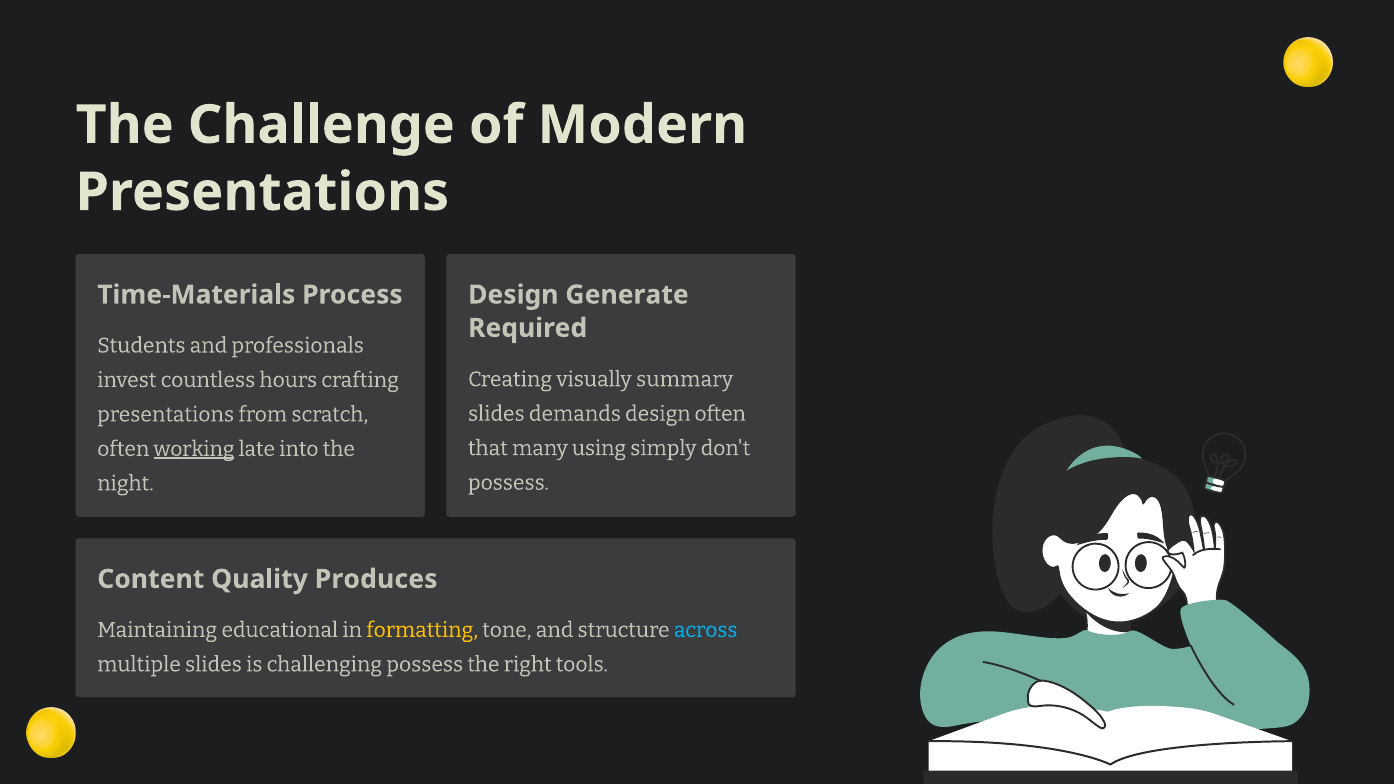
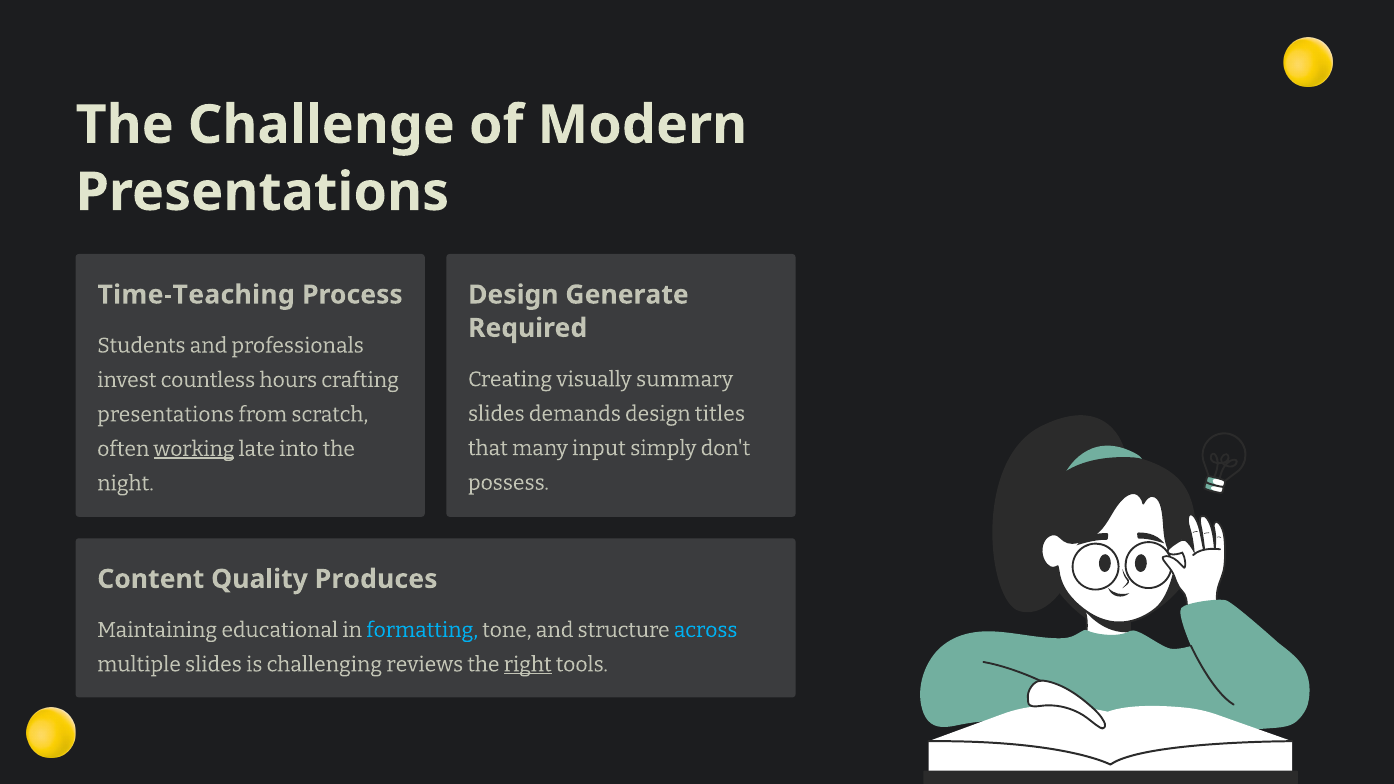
Time-Materials: Time-Materials -> Time-Teaching
design often: often -> titles
using: using -> input
formatting colour: yellow -> light blue
challenging possess: possess -> reviews
right underline: none -> present
